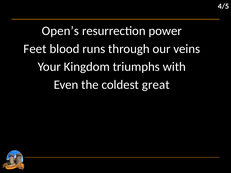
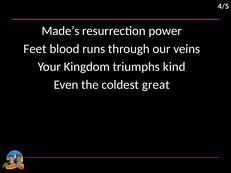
Open’s: Open’s -> Made’s
with: with -> kind
